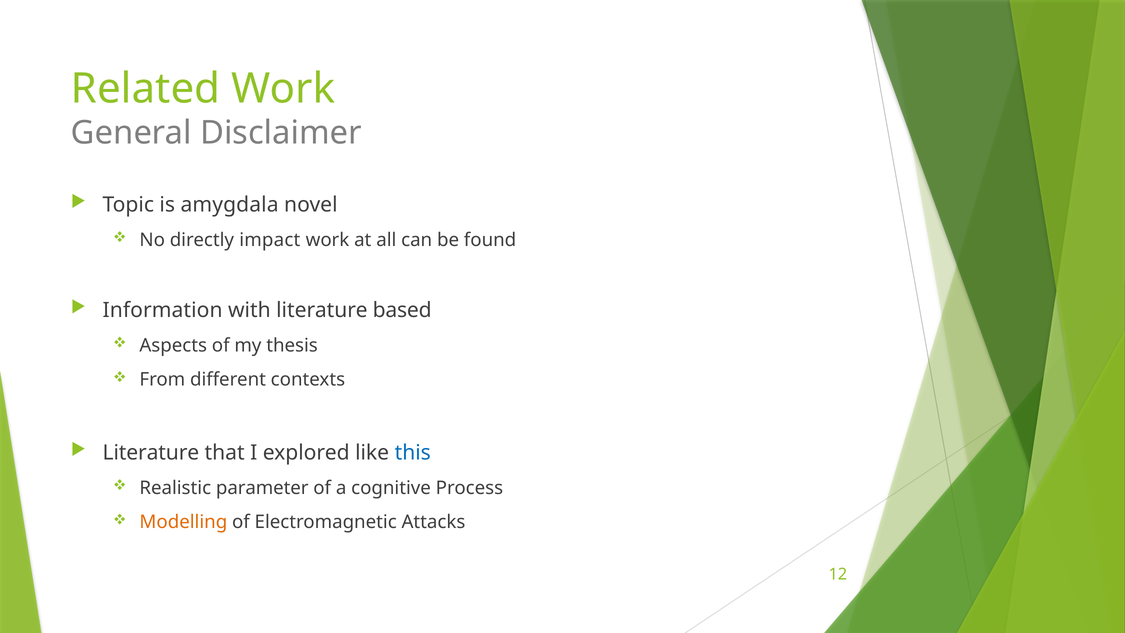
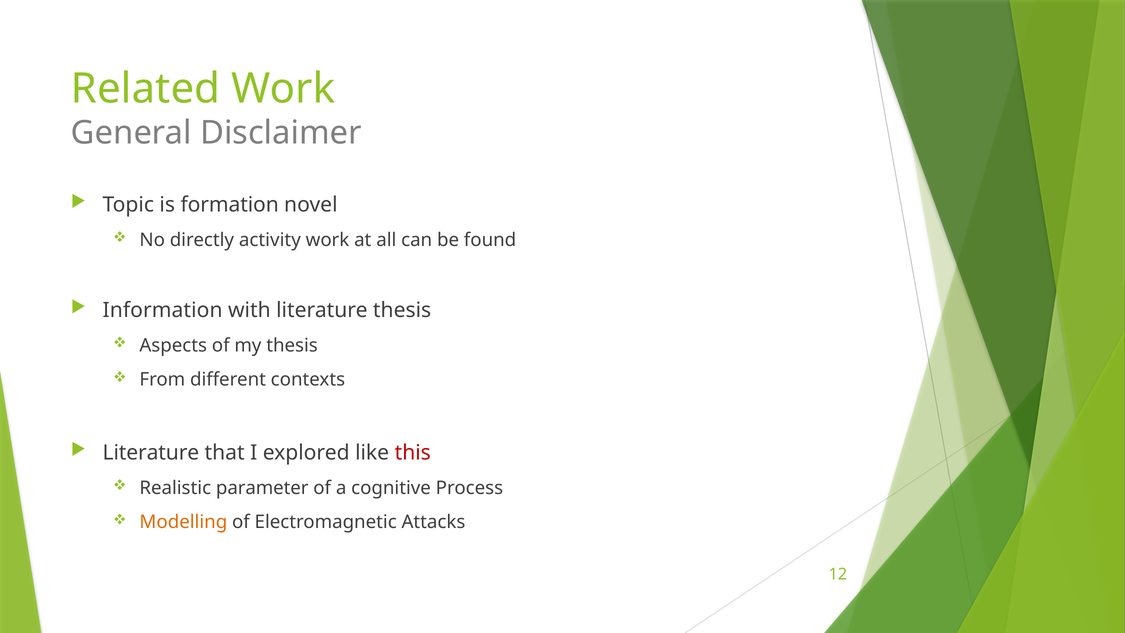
amygdala: amygdala -> formation
impact: impact -> activity
literature based: based -> thesis
this colour: blue -> red
